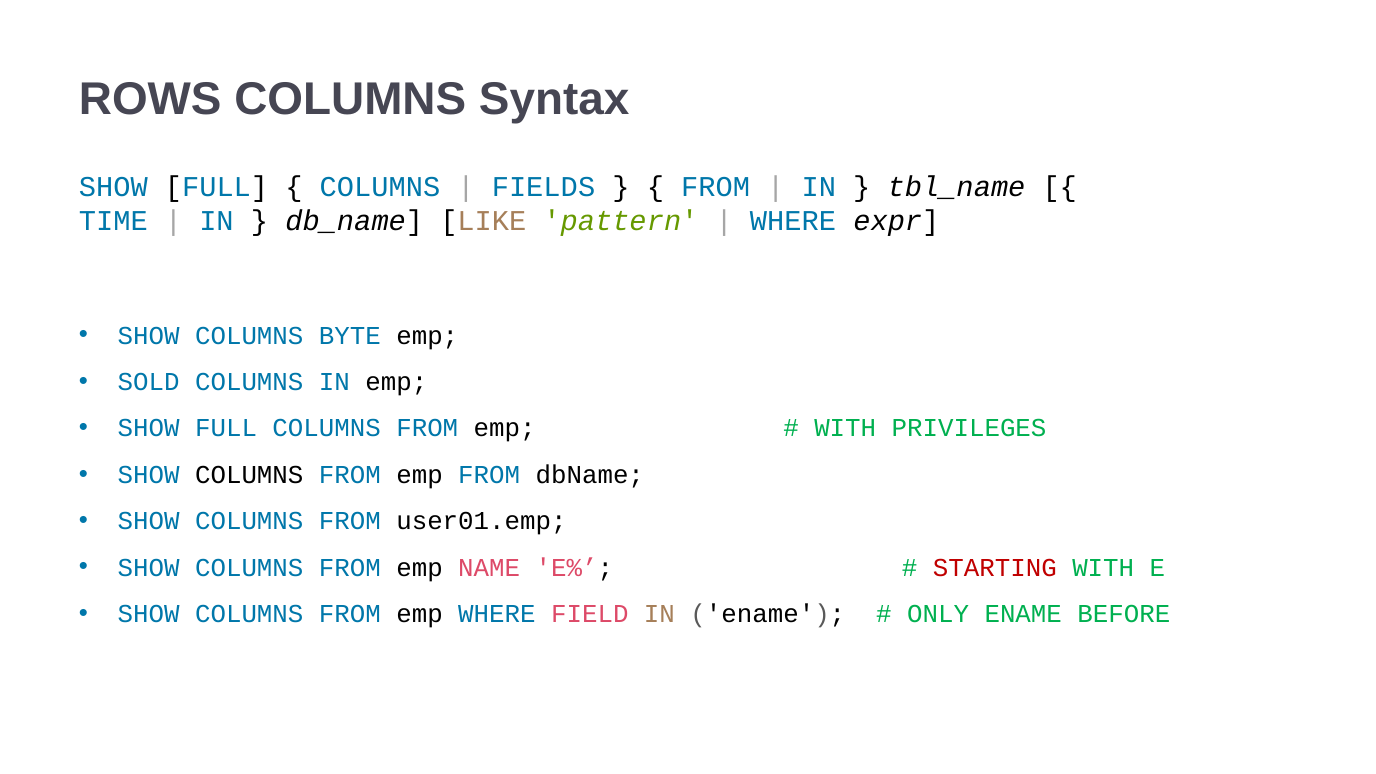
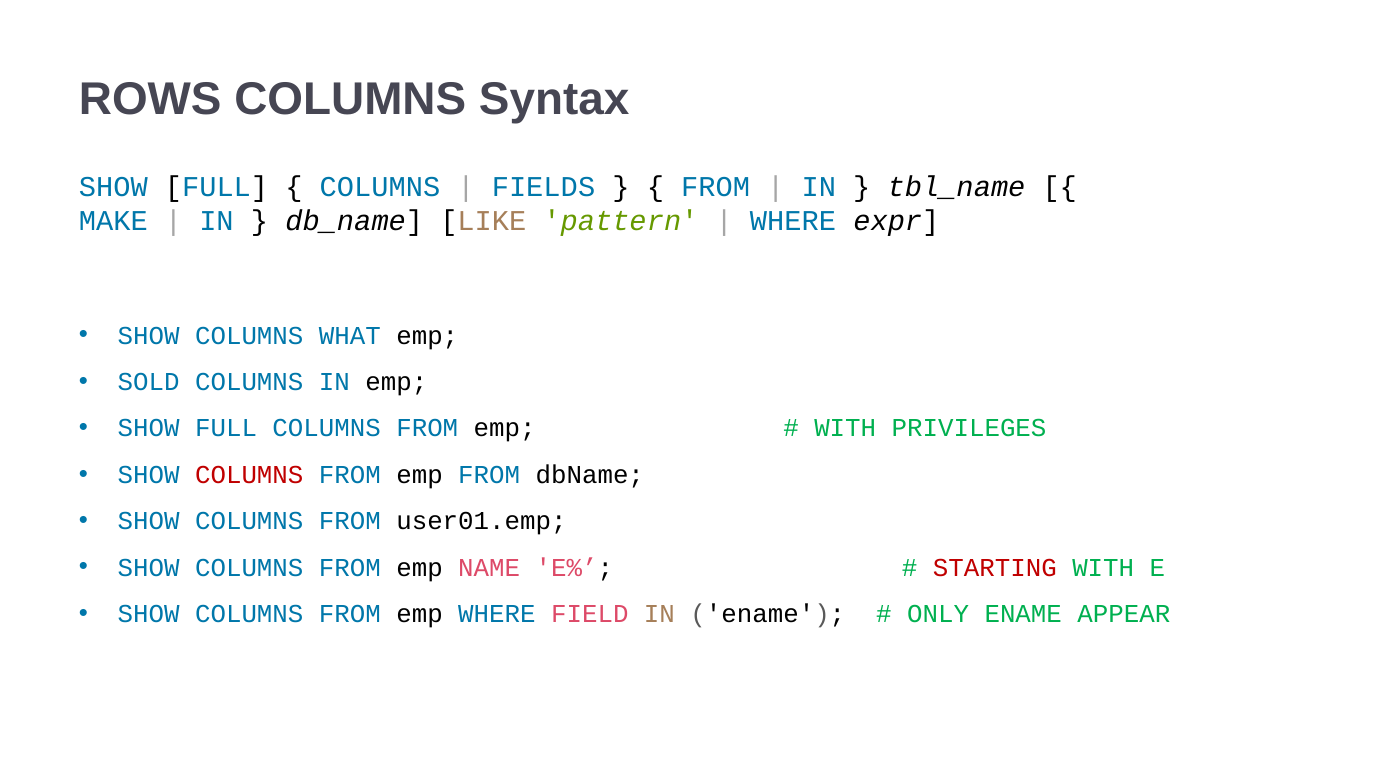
TIME: TIME -> MAKE
BYTE: BYTE -> WHAT
COLUMNS at (249, 475) colour: black -> red
BEFORE: BEFORE -> APPEAR
